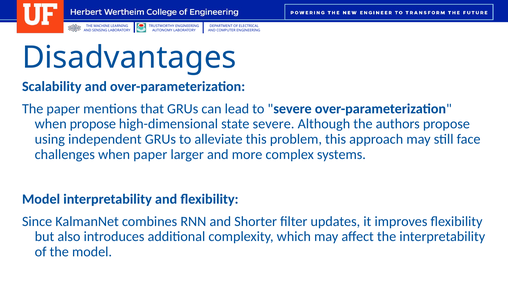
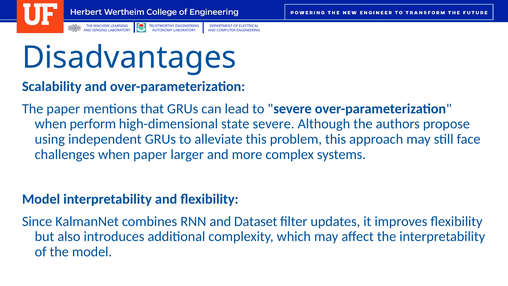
when propose: propose -> perform
Shorter: Shorter -> Dataset
